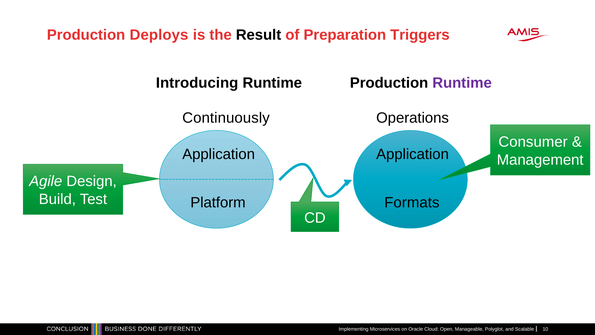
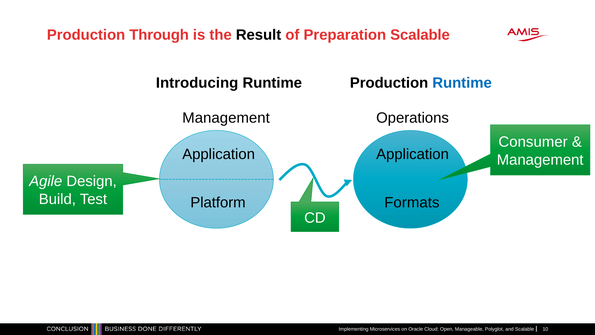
Deploys: Deploys -> Through
Preparation Triggers: Triggers -> Scalable
Runtime at (462, 83) colour: purple -> blue
Continuously at (226, 118): Continuously -> Management
